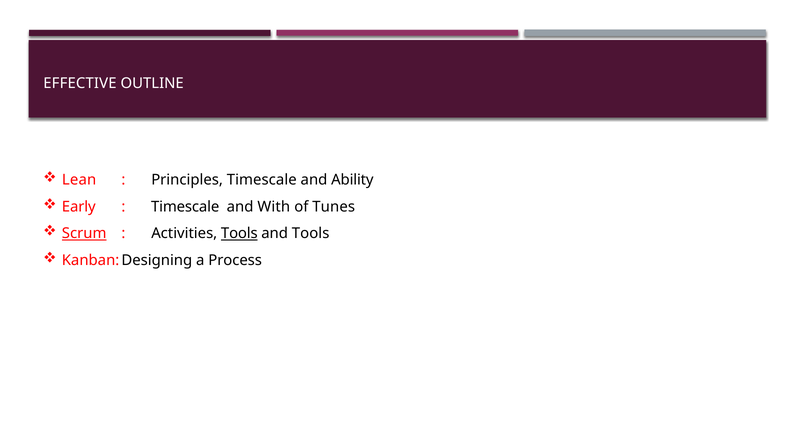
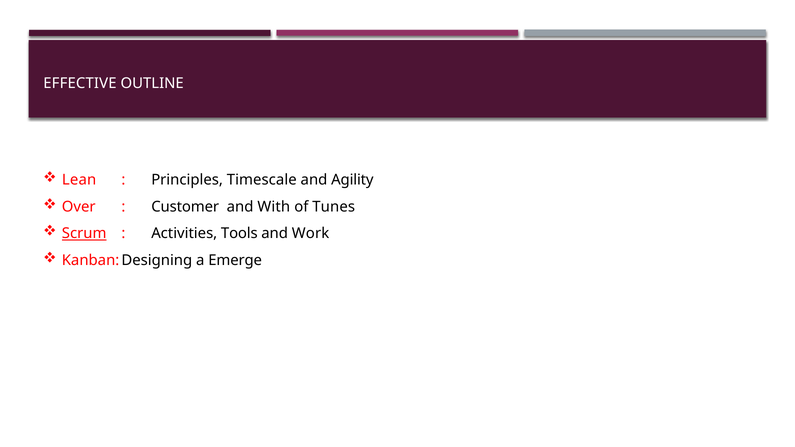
Ability: Ability -> Agility
Early: Early -> Over
Timescale at (185, 207): Timescale -> Customer
Tools at (239, 234) underline: present -> none
and Tools: Tools -> Work
Process: Process -> Emerge
